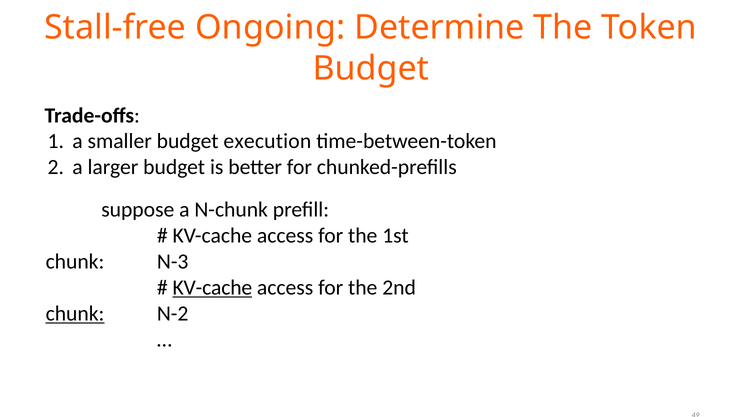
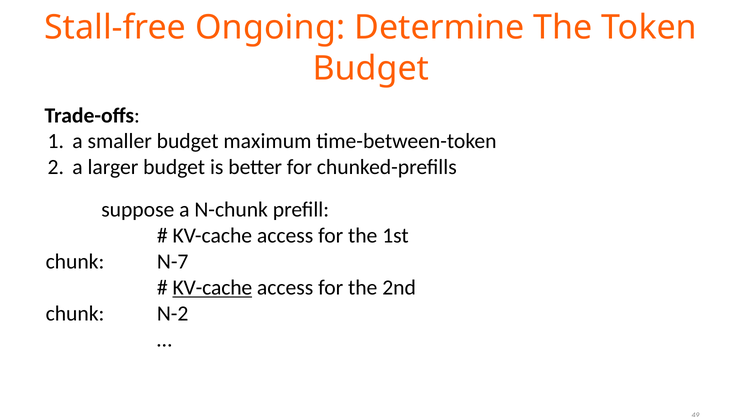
execution: execution -> maximum
N-3: N-3 -> N-7
chunk at (75, 314) underline: present -> none
